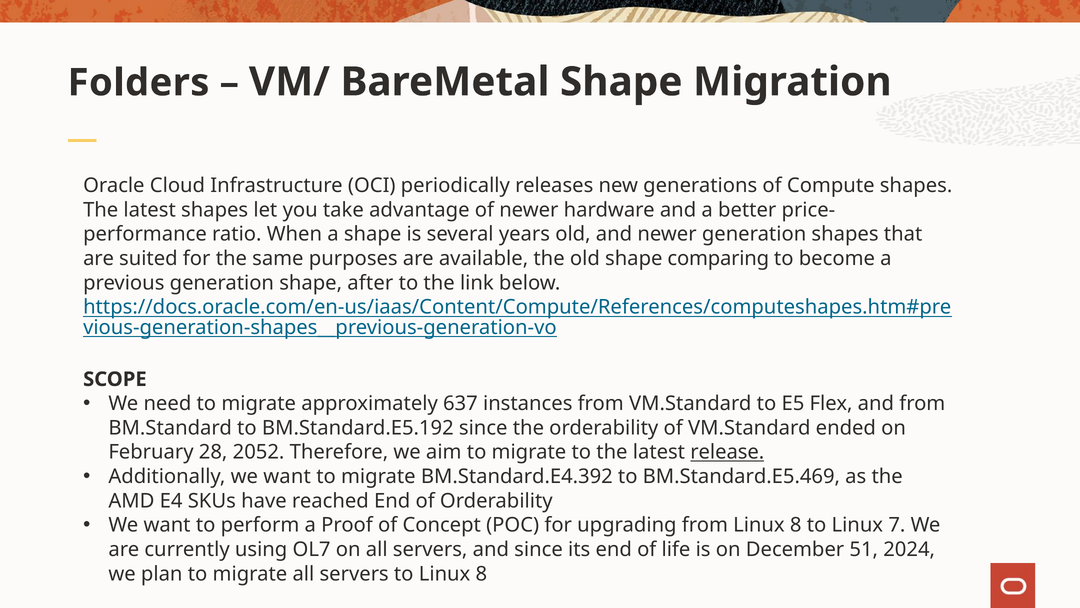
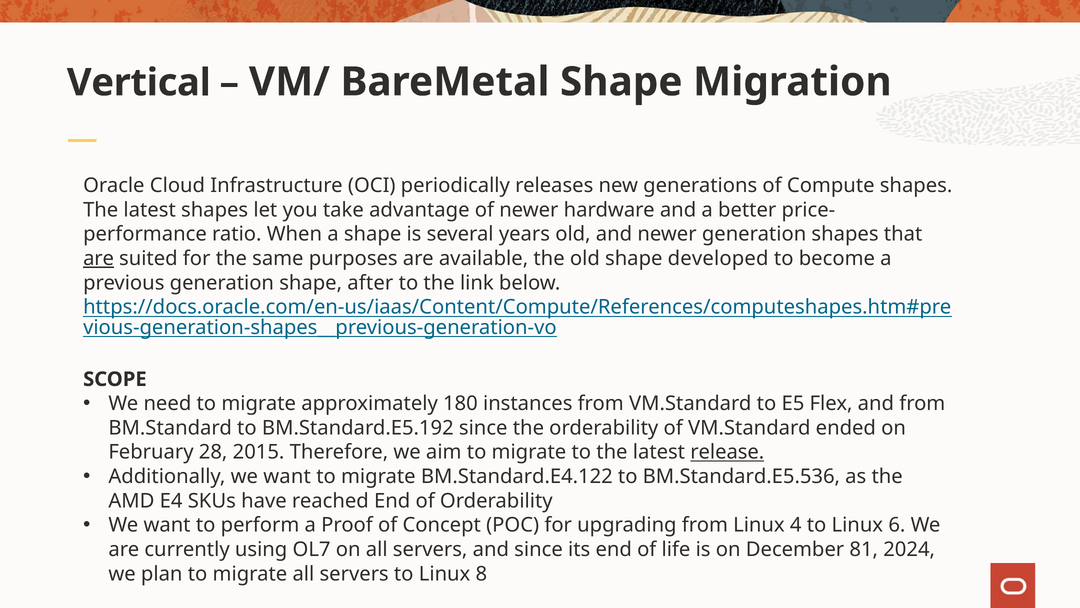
Folders: Folders -> Vertical
are at (99, 258) underline: none -> present
comparing: comparing -> developed
637: 637 -> 180
2052: 2052 -> 2015
BM.Standard.E4.392: BM.Standard.E4.392 -> BM.Standard.E4.122
BM.Standard.E5.469: BM.Standard.E5.469 -> BM.Standard.E5.536
from Linux 8: 8 -> 4
7: 7 -> 6
51: 51 -> 81
